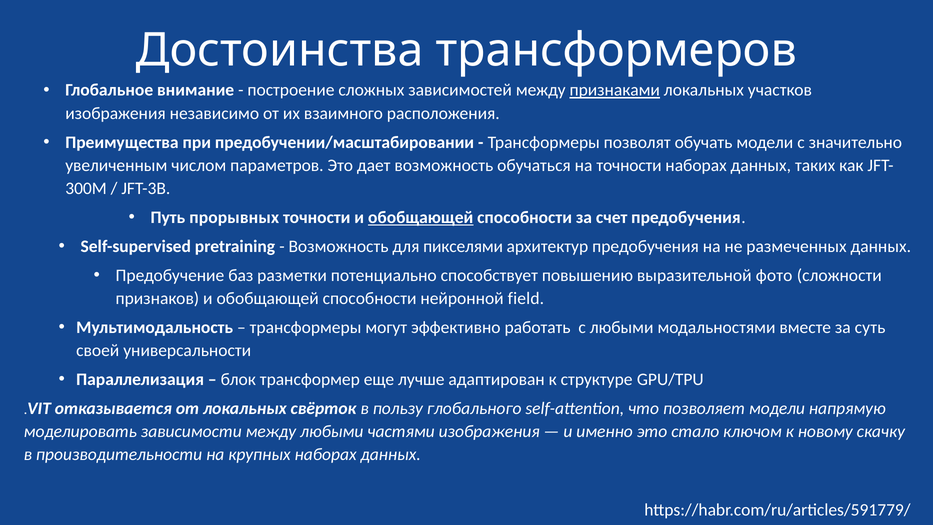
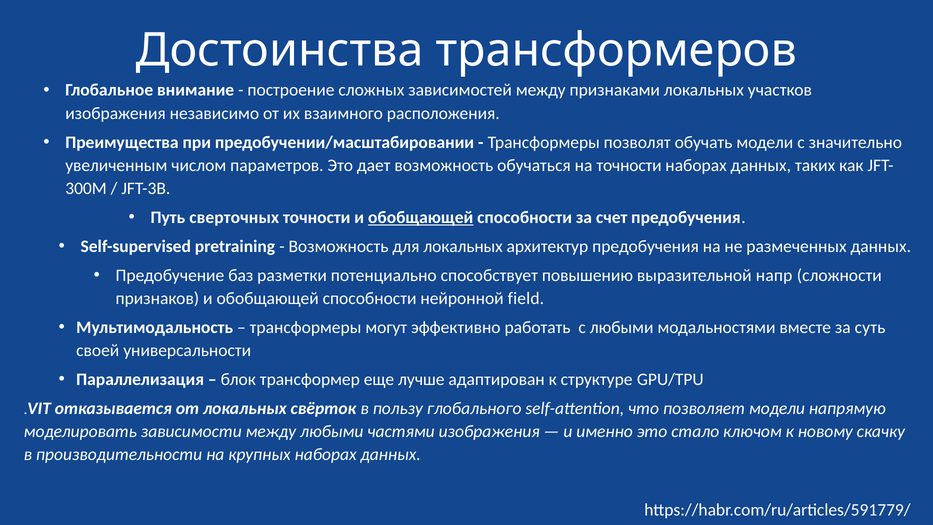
признаками underline: present -> none
прорывных: прорывных -> сверточных
для пикселями: пикселями -> локальных
фото: фото -> напр
